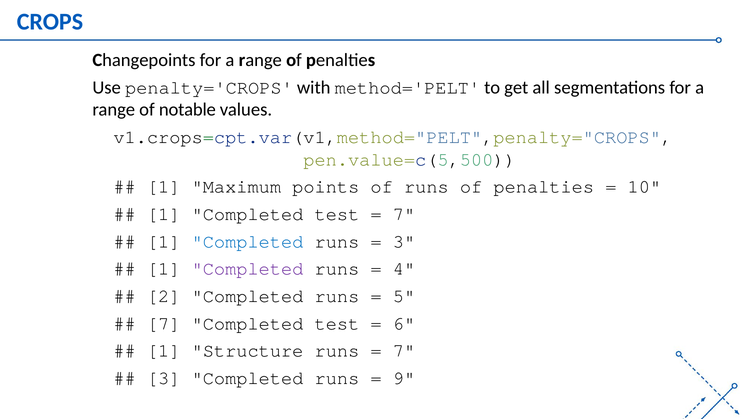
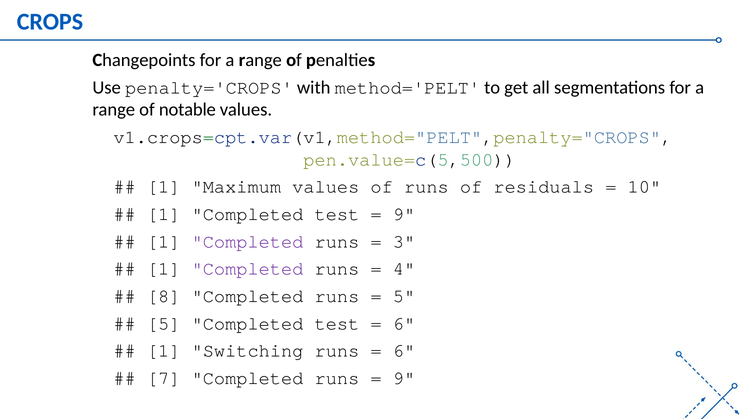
Maximum points: points -> values
runs of penalties: penalties -> residuals
7 at (404, 214): 7 -> 9
Completed at (248, 241) colour: blue -> purple
2: 2 -> 8
7 at (164, 323): 7 -> 5
Structure: Structure -> Switching
7 at (404, 351): 7 -> 6
3 at (164, 378): 3 -> 7
